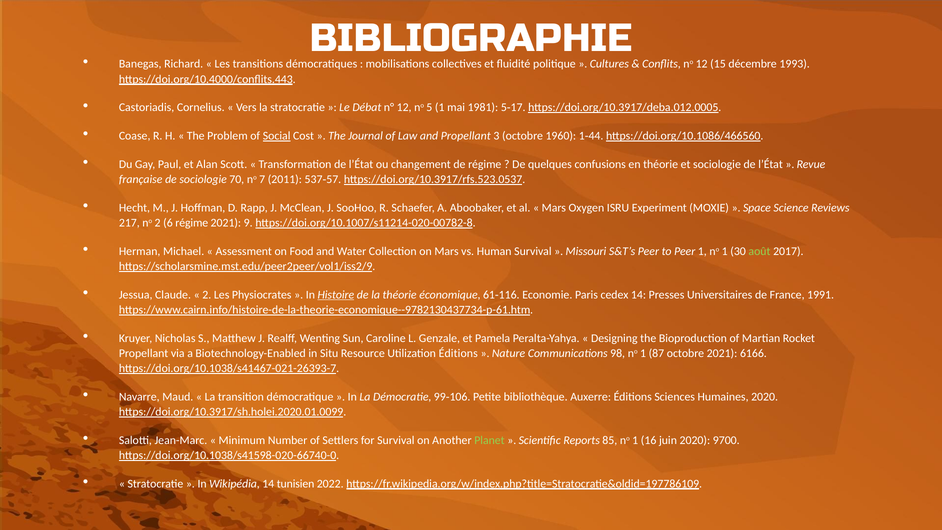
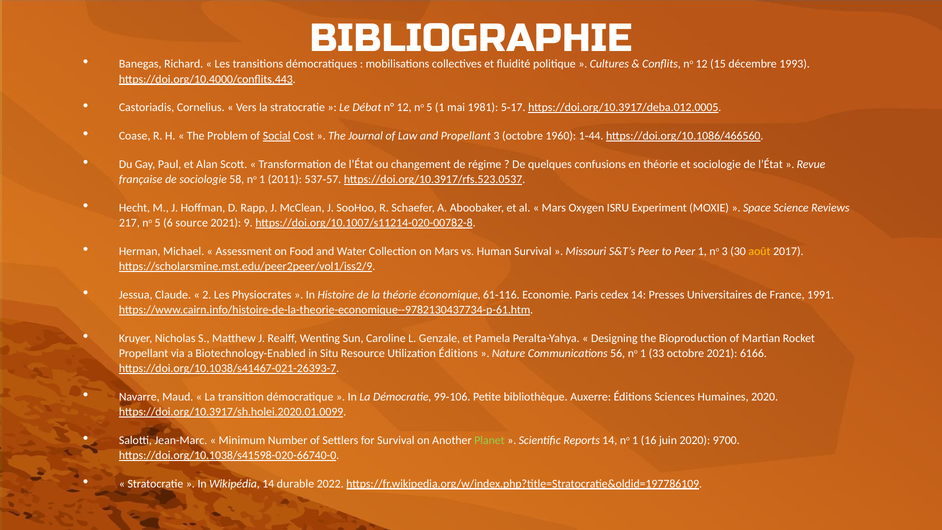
70: 70 -> 58
7 at (262, 179): 7 -> 1
217 no 2: 2 -> 5
6 régime: régime -> source
1 no 1: 1 -> 3
août colour: light green -> yellow
Histoire underline: present -> none
98: 98 -> 56
87: 87 -> 33
Reports 85: 85 -> 14
tunisien: tunisien -> durable
